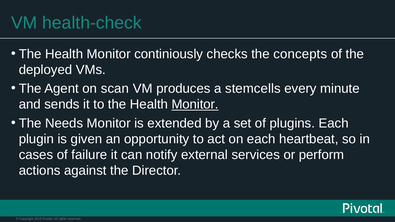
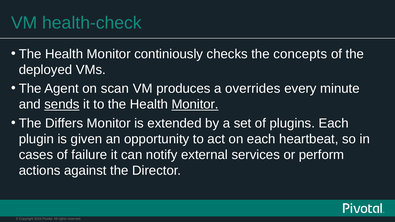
stemcells: stemcells -> overrides
sends underline: none -> present
Needs: Needs -> Differs
